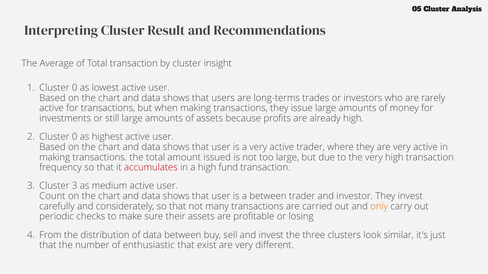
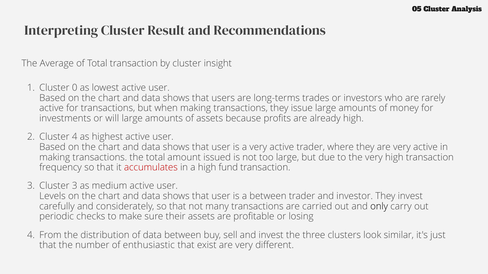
still: still -> will
0 at (75, 137): 0 -> 4
Count: Count -> Levels
only colour: orange -> black
